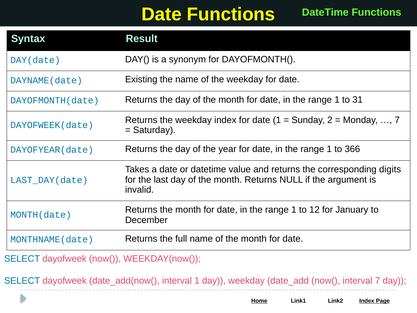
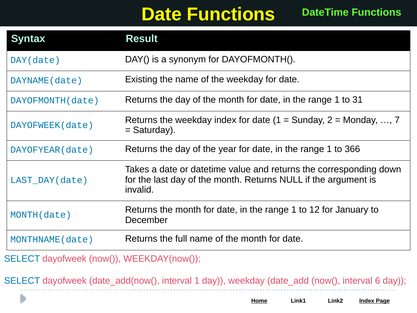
digits: digits -> down
interval 7: 7 -> 6
